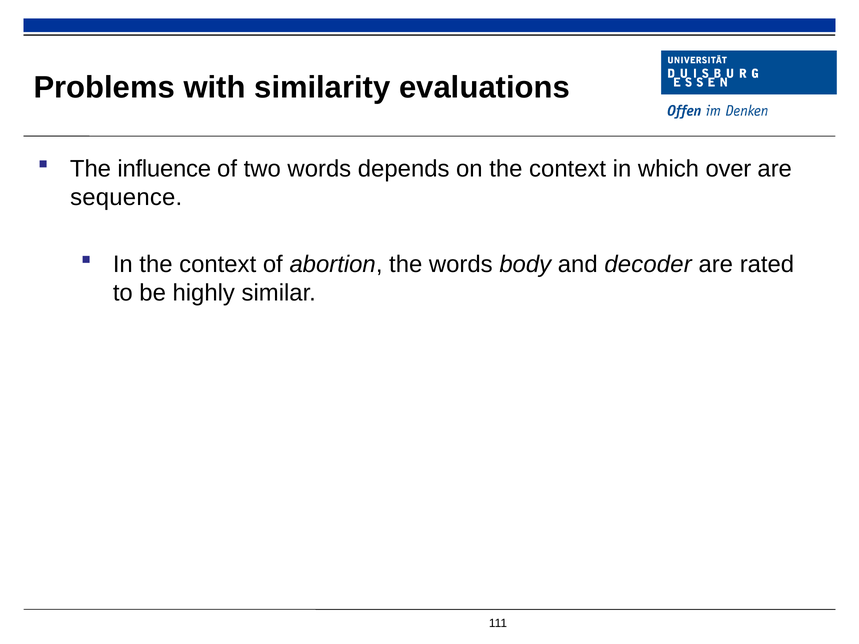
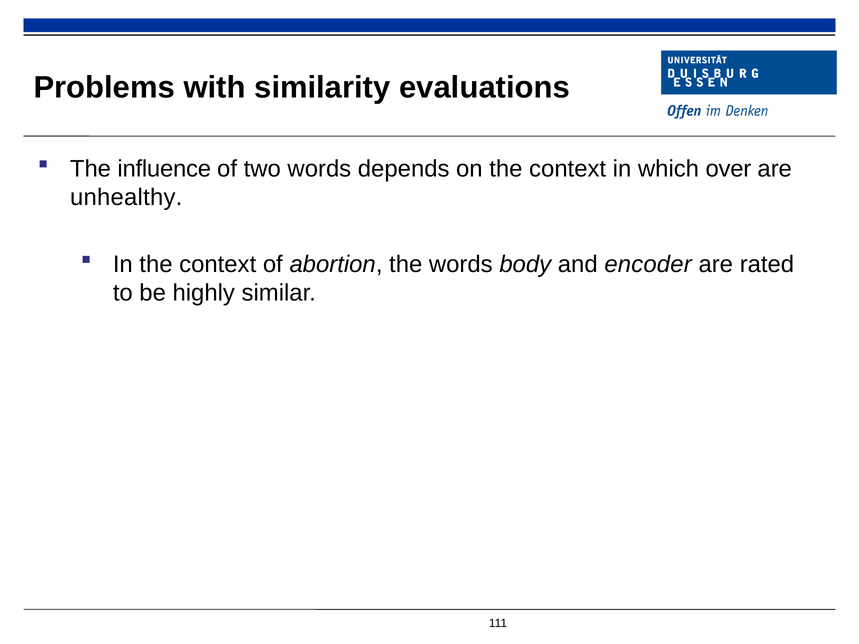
sequence: sequence -> unhealthy
decoder: decoder -> encoder
